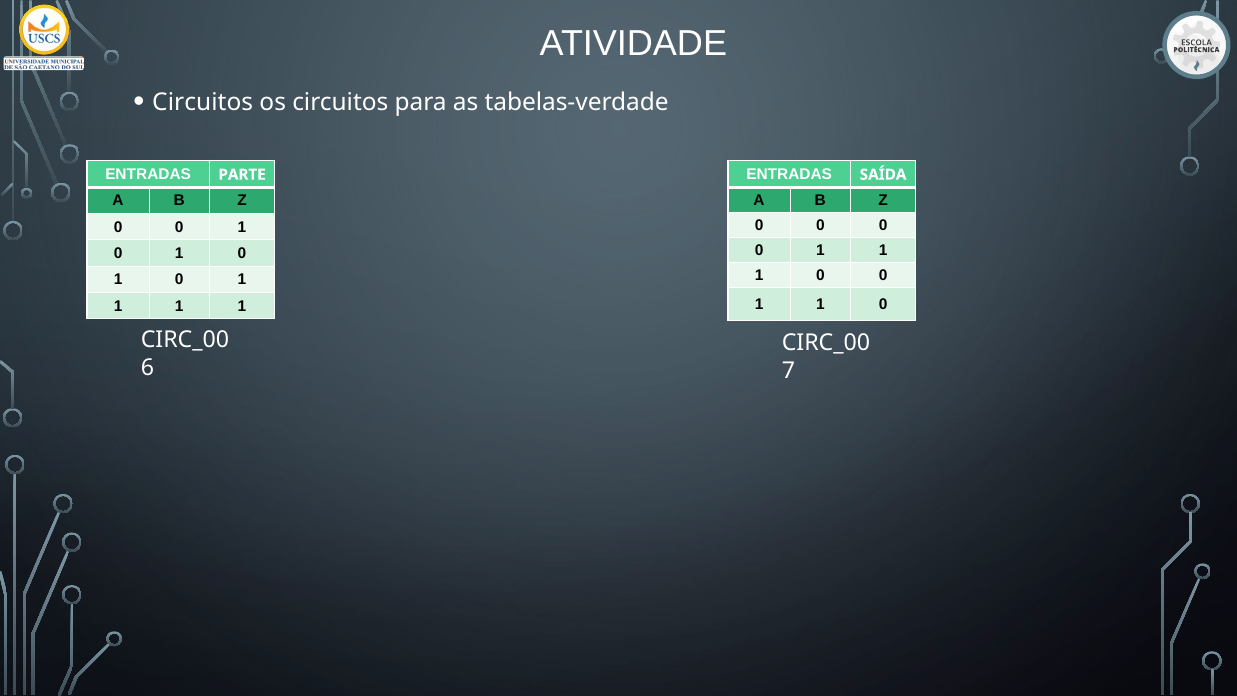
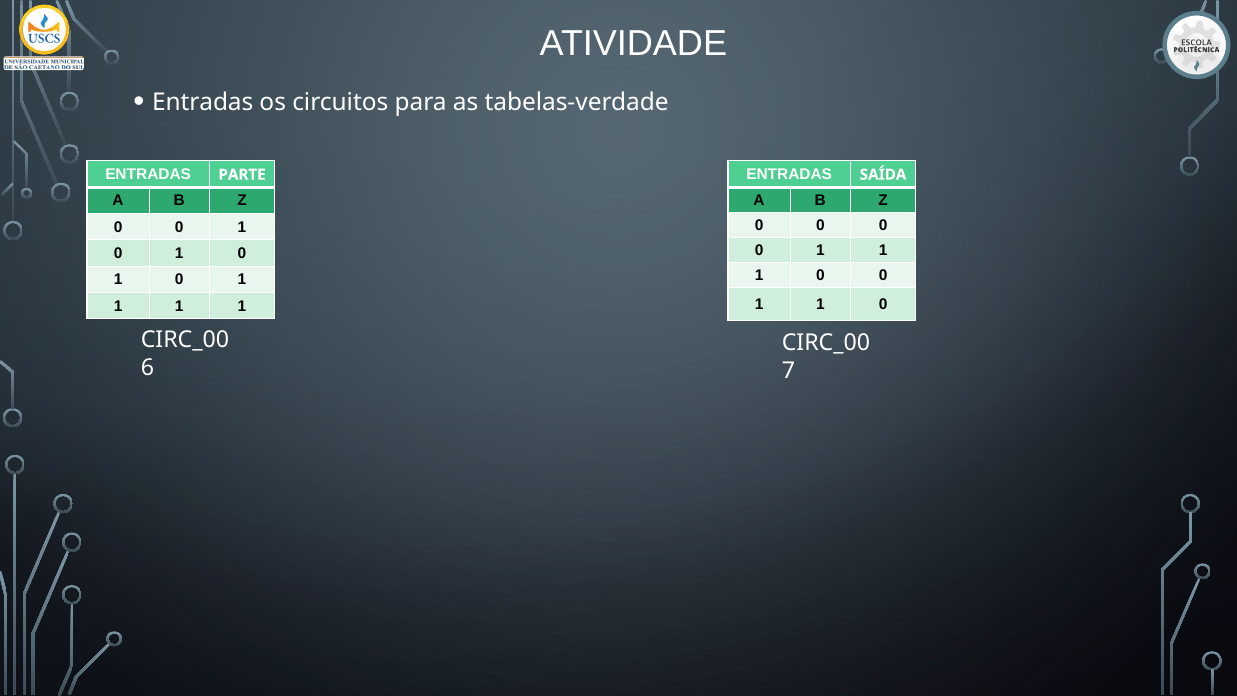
Circuitos at (203, 103): Circuitos -> Entradas
